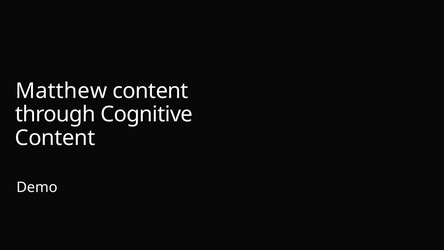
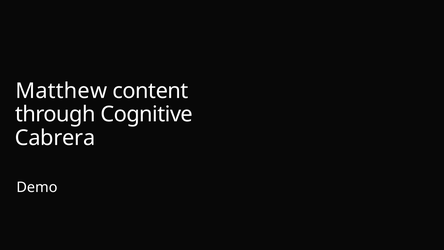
Content at (55, 138): Content -> Cabrera
